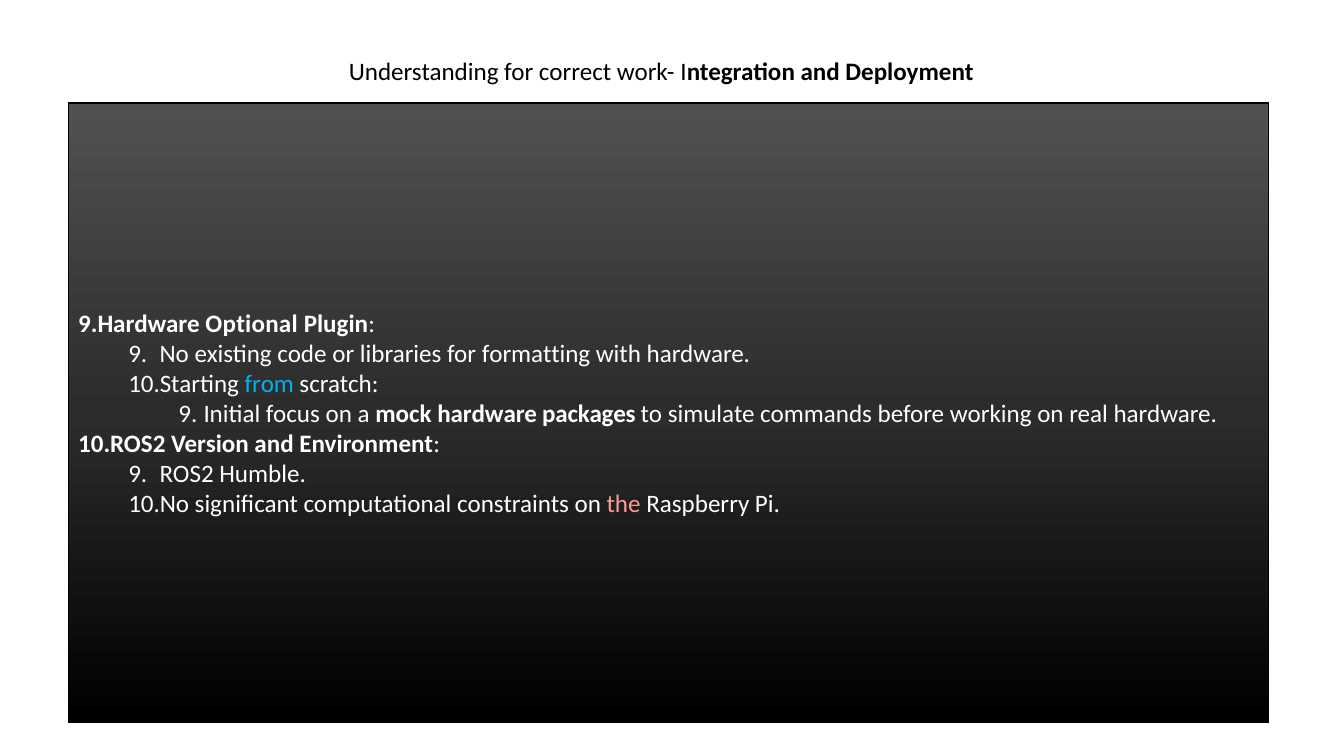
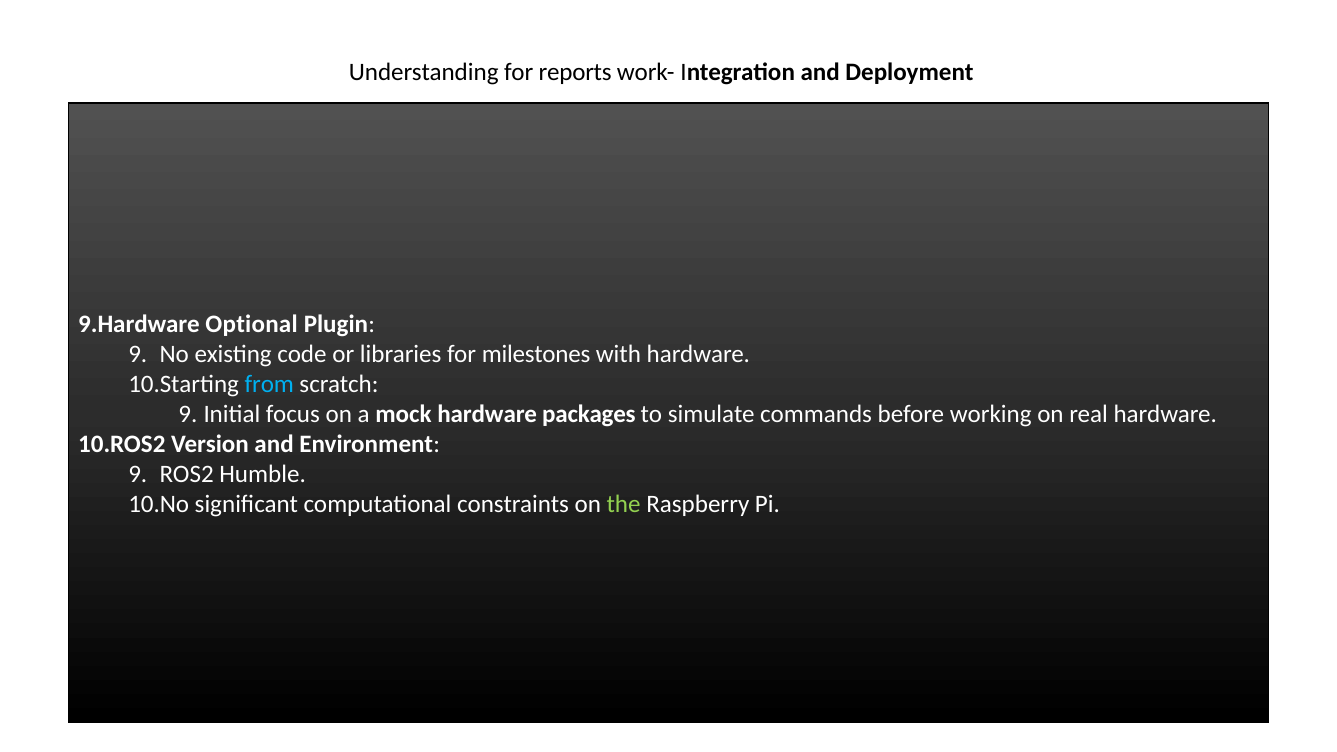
correct: correct -> reports
formatting: formatting -> milestones
the colour: pink -> light green
